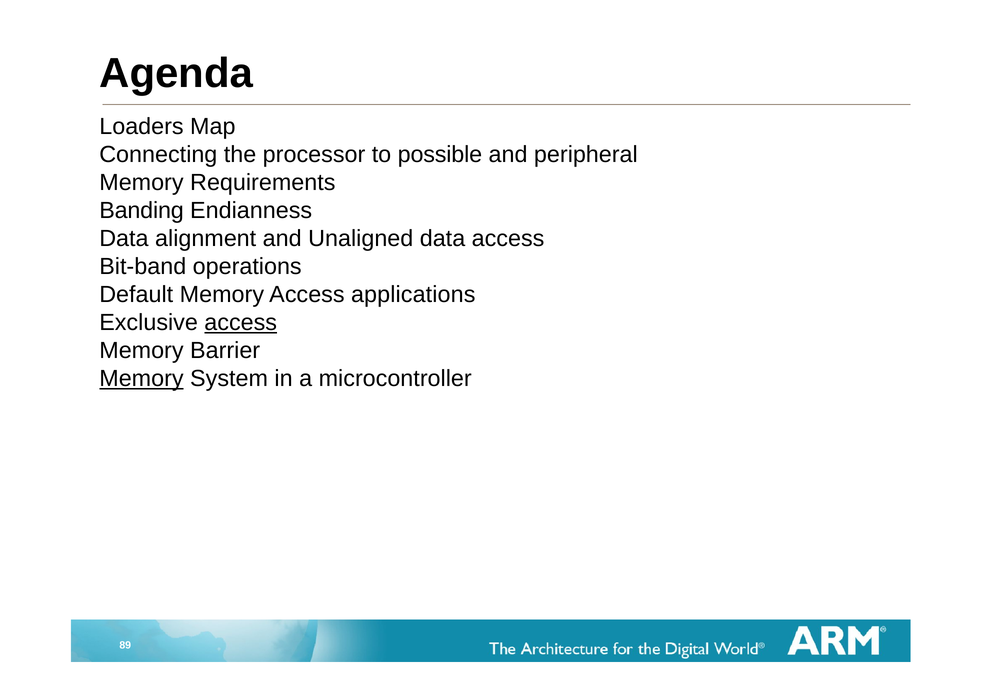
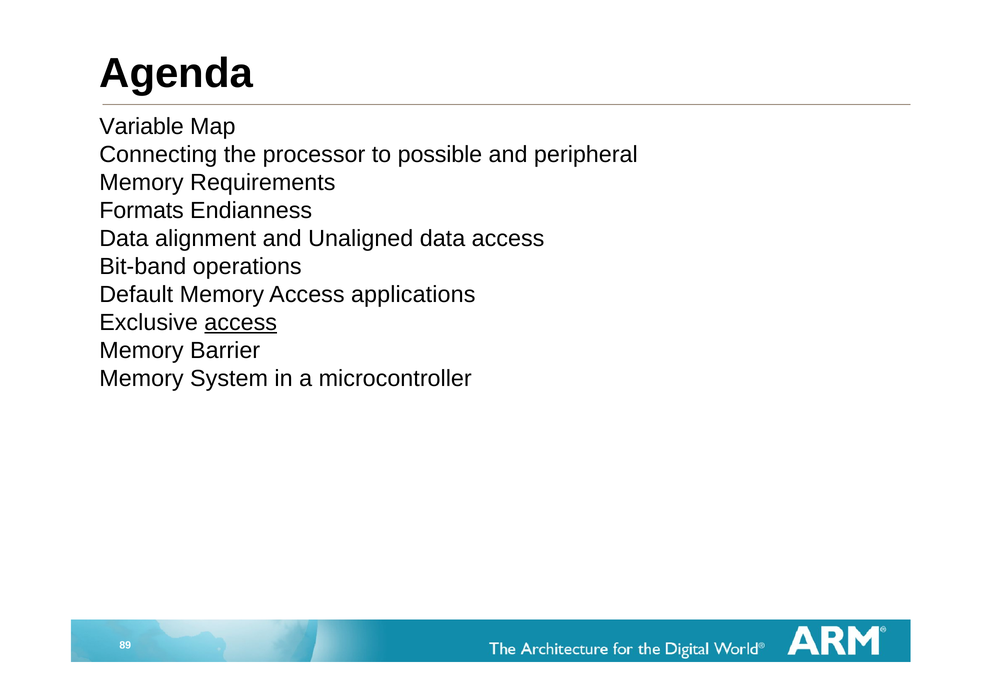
Loaders: Loaders -> Variable
Banding: Banding -> Formats
Memory at (141, 379) underline: present -> none
